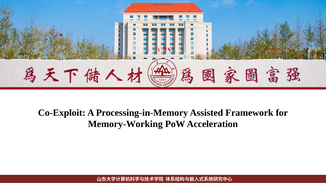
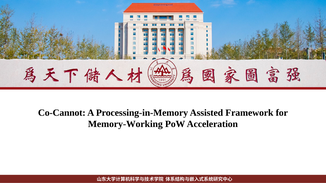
Co-Exploit: Co-Exploit -> Co-Cannot
